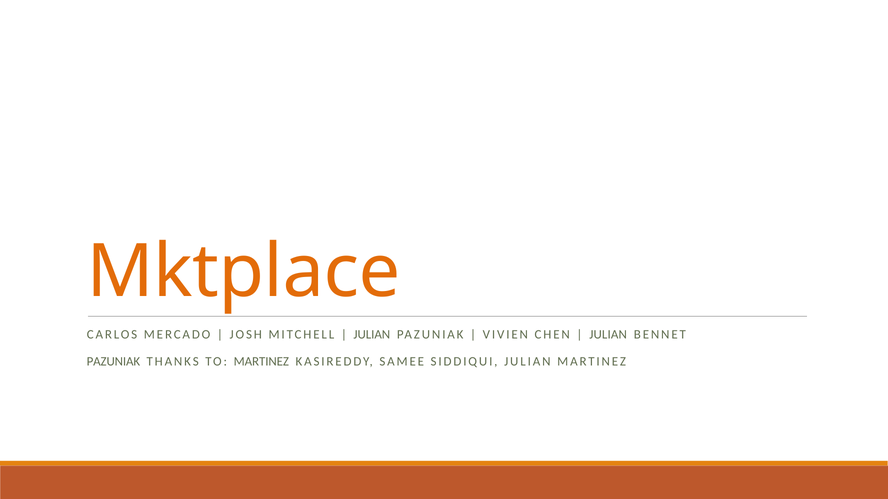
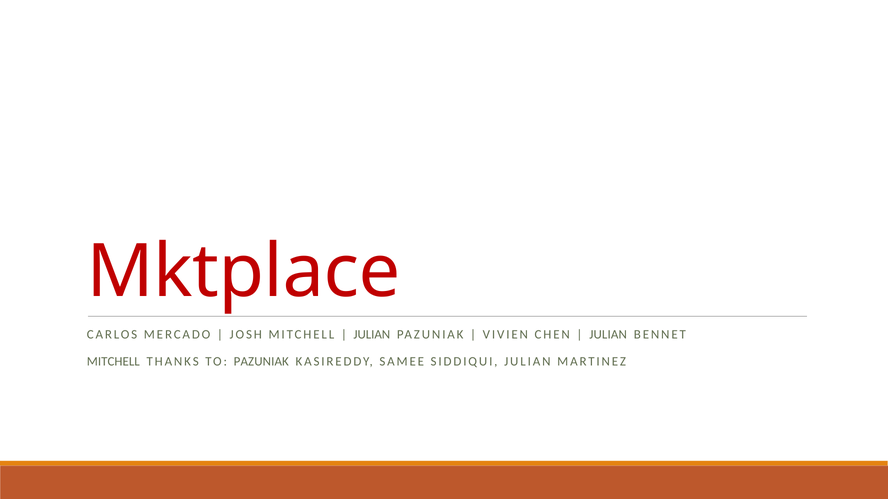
Mktplace colour: orange -> red
PAZUNIAK at (113, 362): PAZUNIAK -> MITCHELL
TO MARTINEZ: MARTINEZ -> PAZUNIAK
